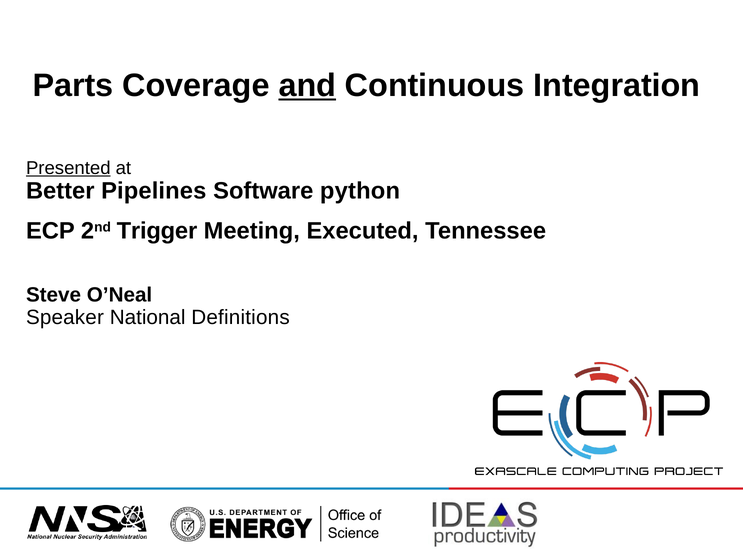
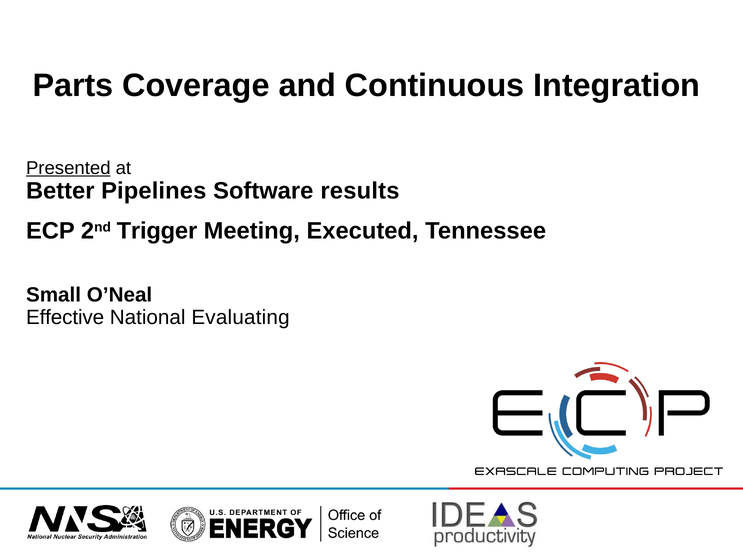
and underline: present -> none
python: python -> results
Steve: Steve -> Small
Speaker: Speaker -> Effective
Definitions: Definitions -> Evaluating
